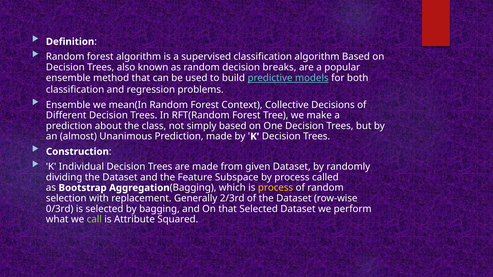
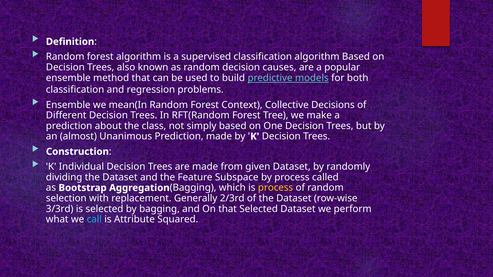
breaks: breaks -> causes
0/3rd: 0/3rd -> 3/3rd
call colour: light green -> light blue
